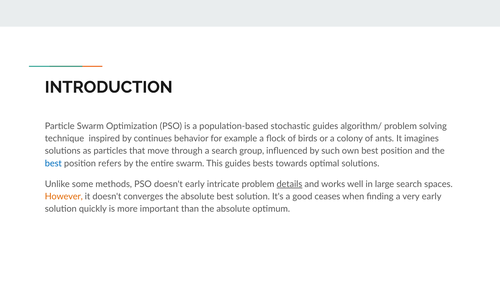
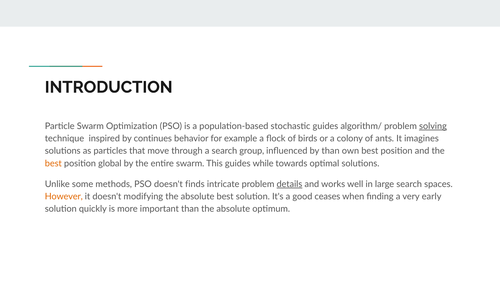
solving underline: none -> present
by such: such -> than
best at (53, 164) colour: blue -> orange
refers: refers -> global
bests: bests -> while
doesn't early: early -> finds
converges: converges -> modifying
